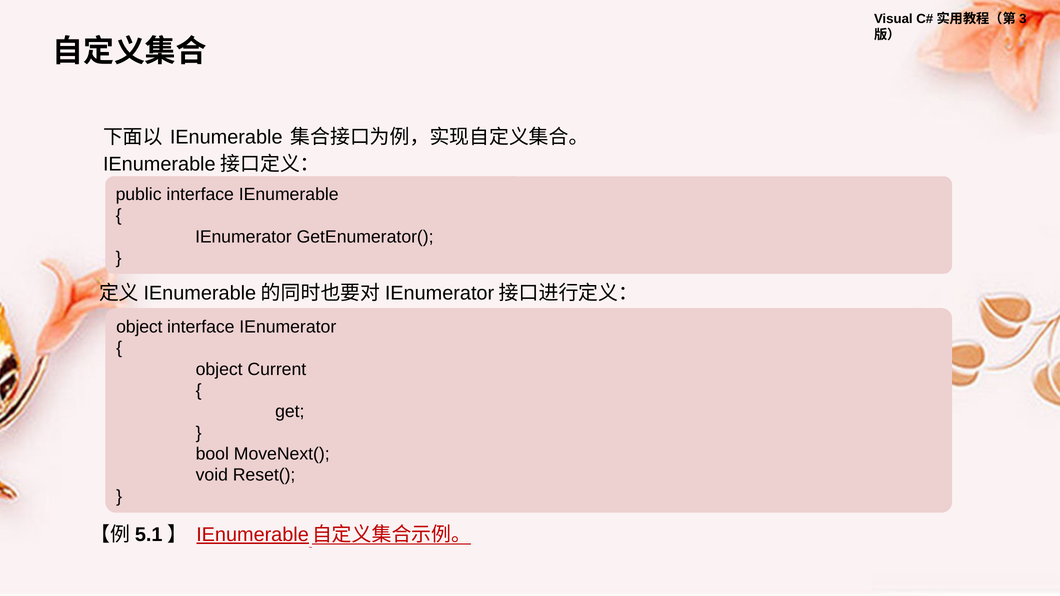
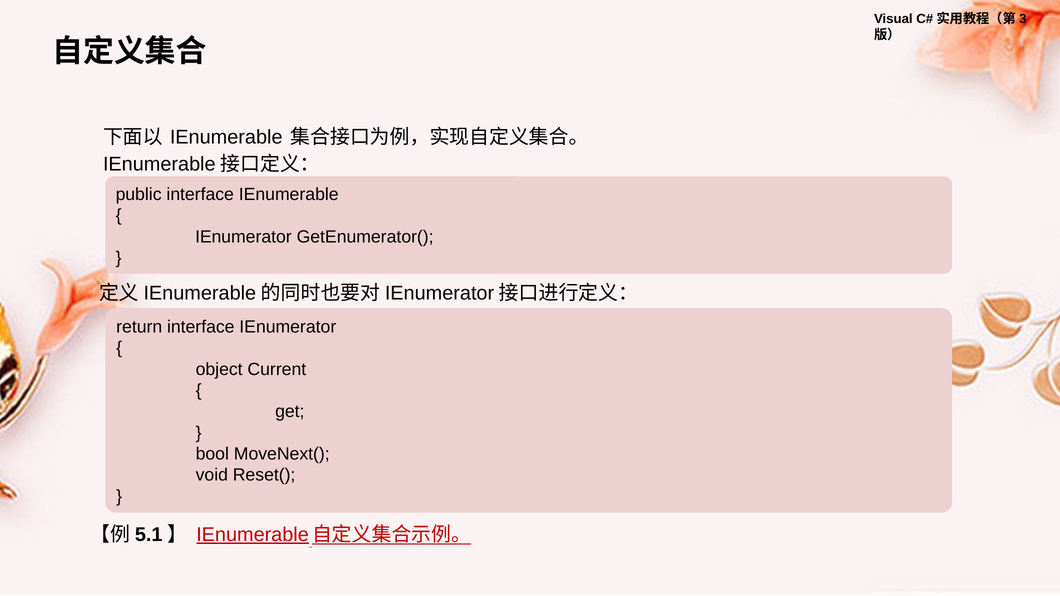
object at (139, 327): object -> return
